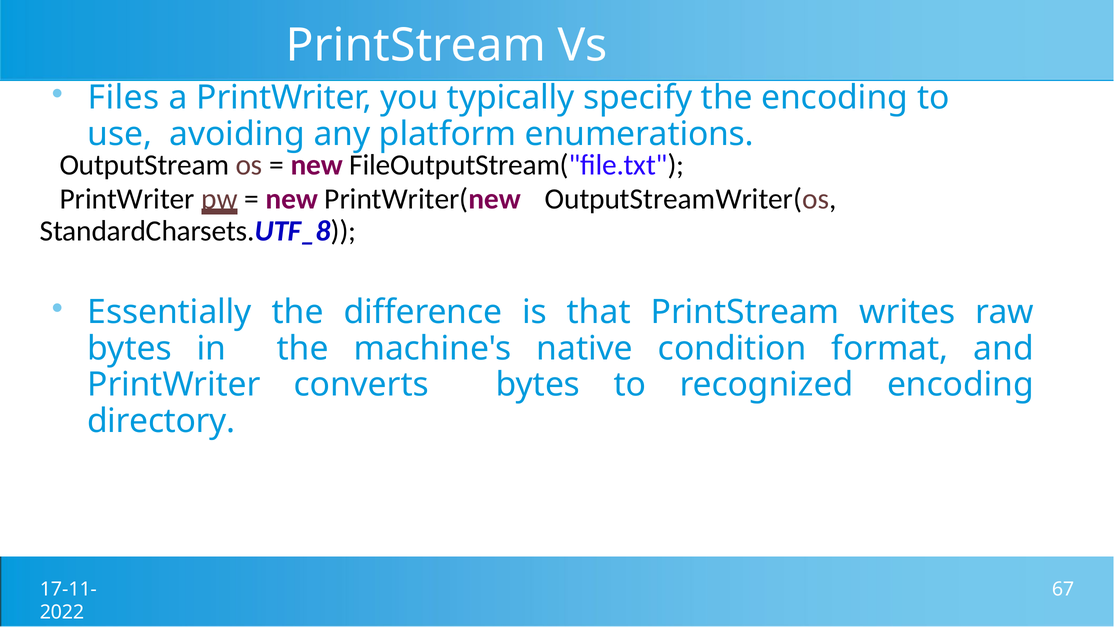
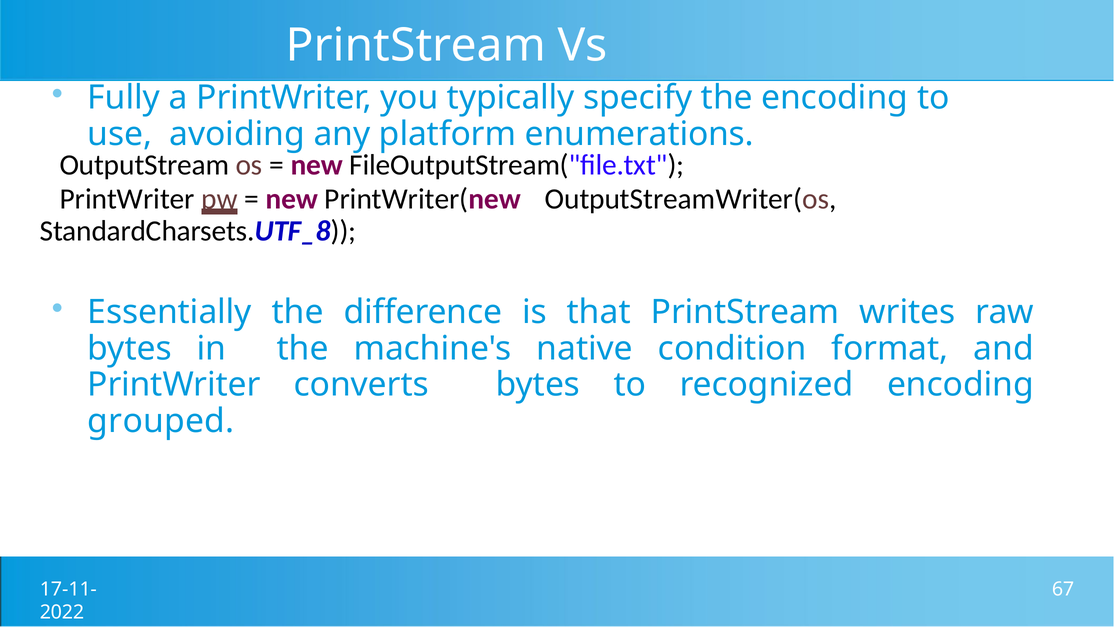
Files: Files -> Fully
directory: directory -> grouped
